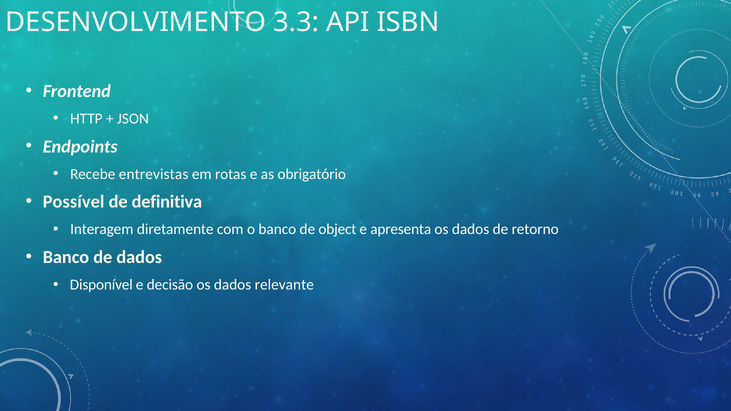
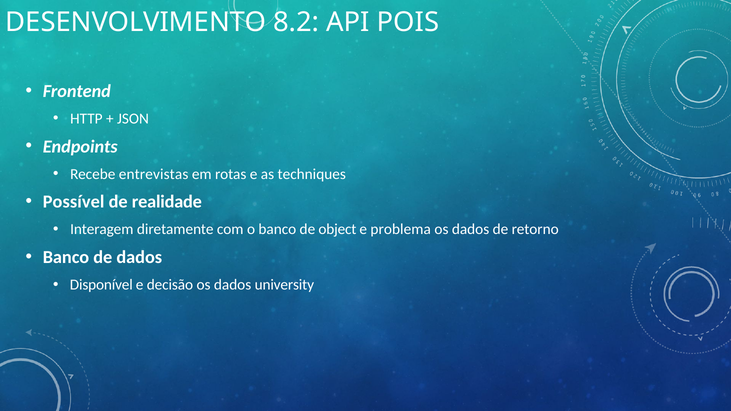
3.3: 3.3 -> 8.2
ISBN: ISBN -> POIS
obrigatório: obrigatório -> techniques
definitiva: definitiva -> realidade
apresenta: apresenta -> problema
relevante: relevante -> university
